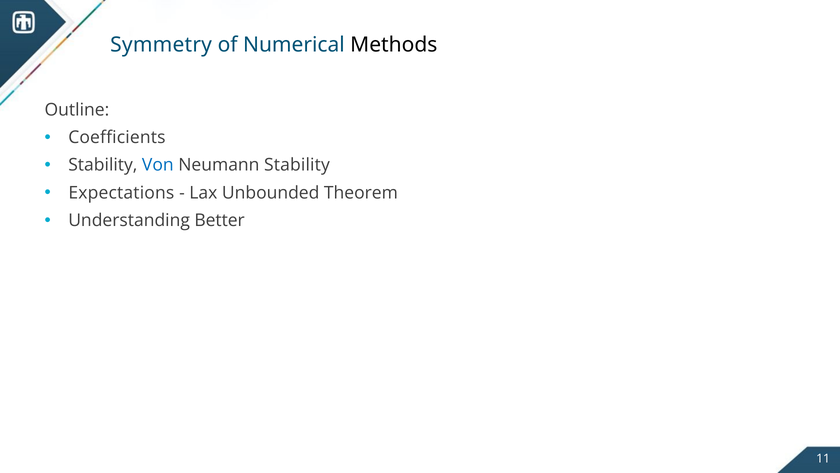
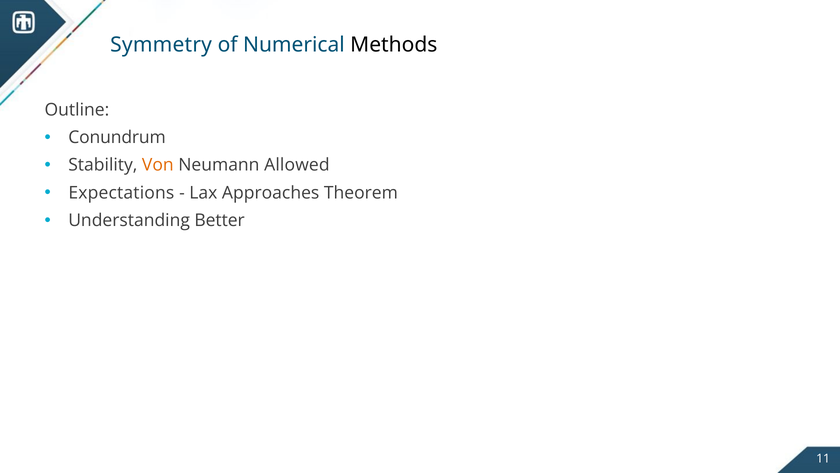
Coefficients: Coefficients -> Conundrum
Von colour: blue -> orange
Neumann Stability: Stability -> Allowed
Unbounded: Unbounded -> Approaches
